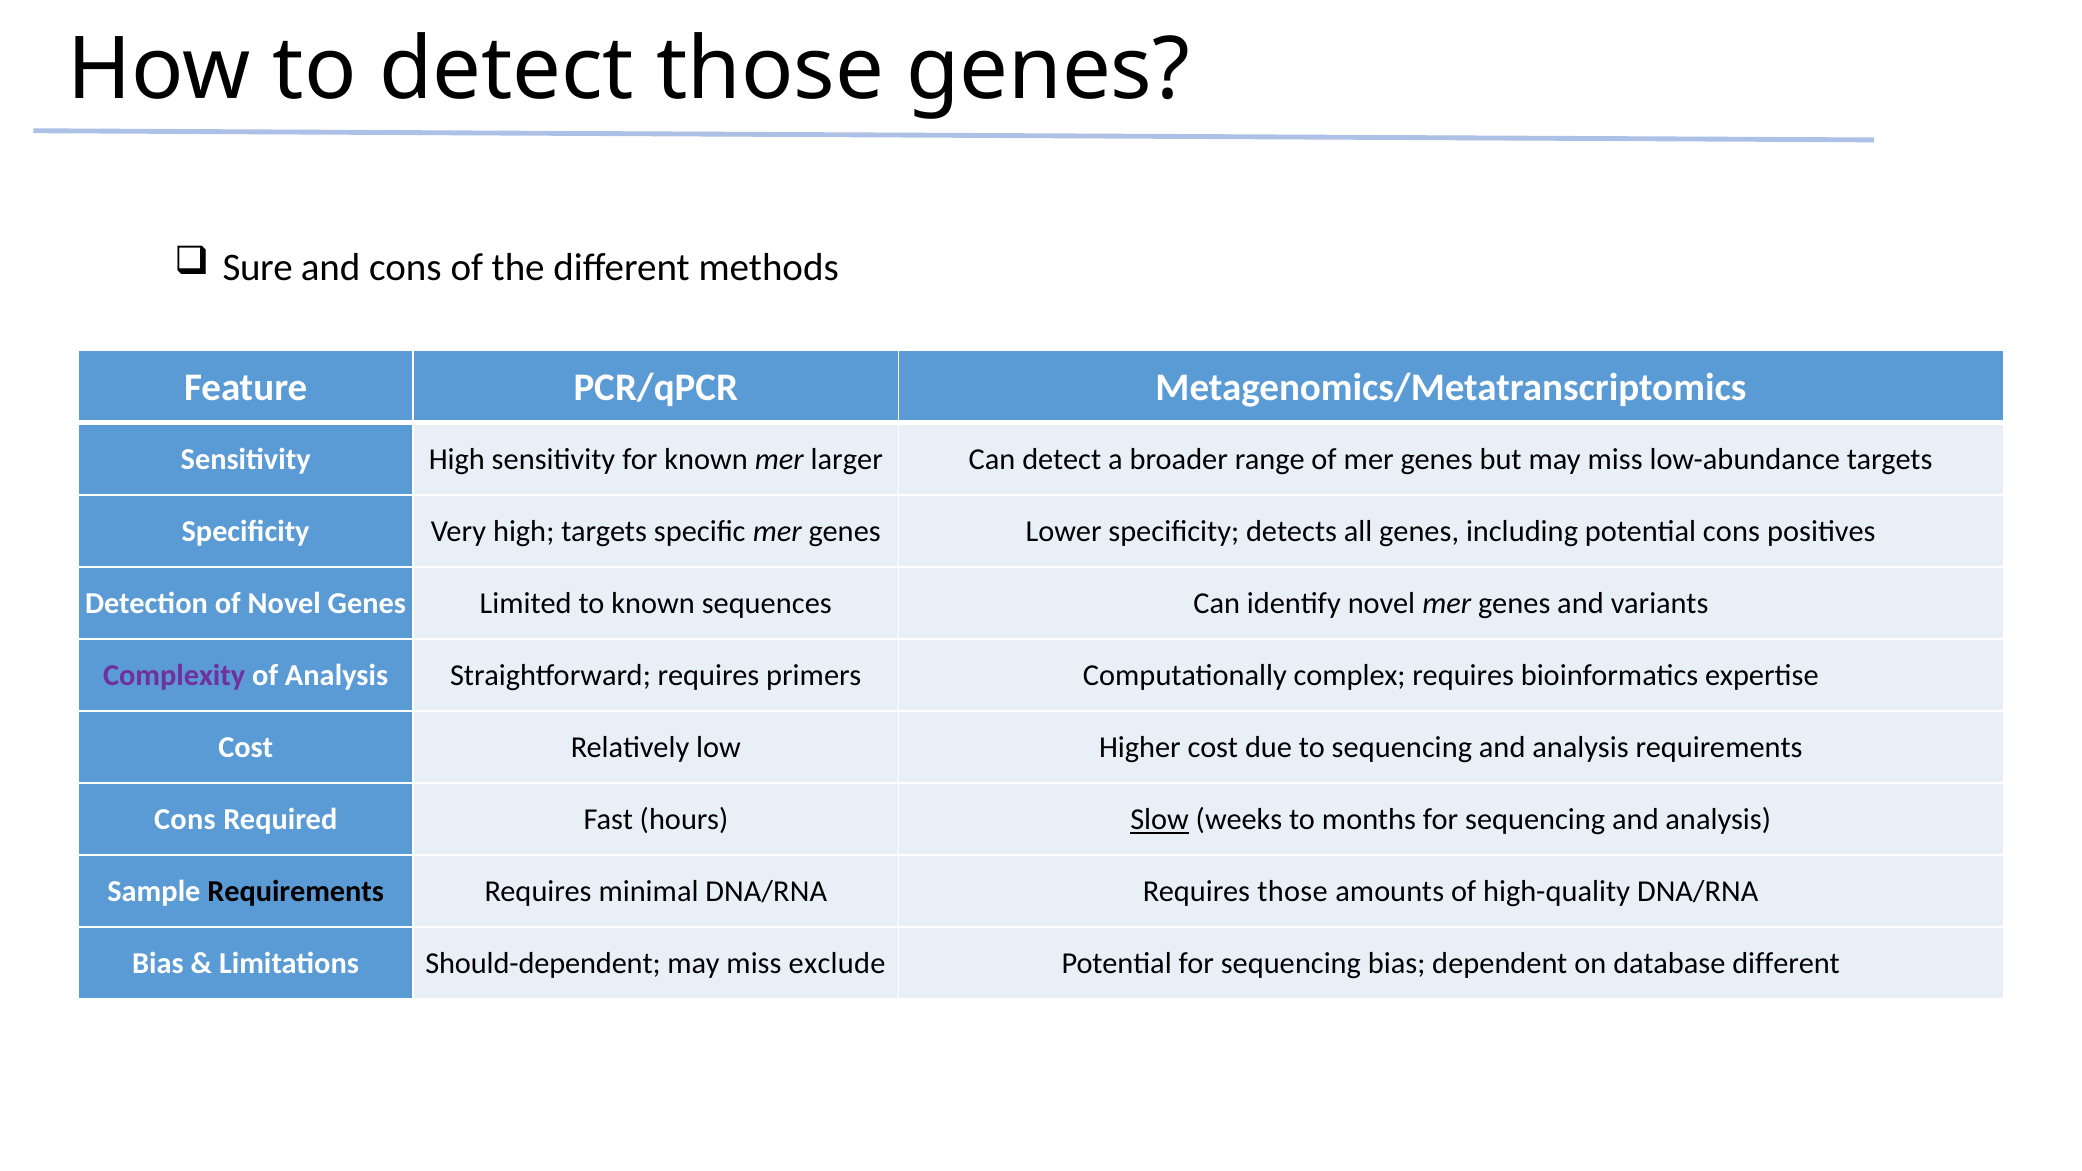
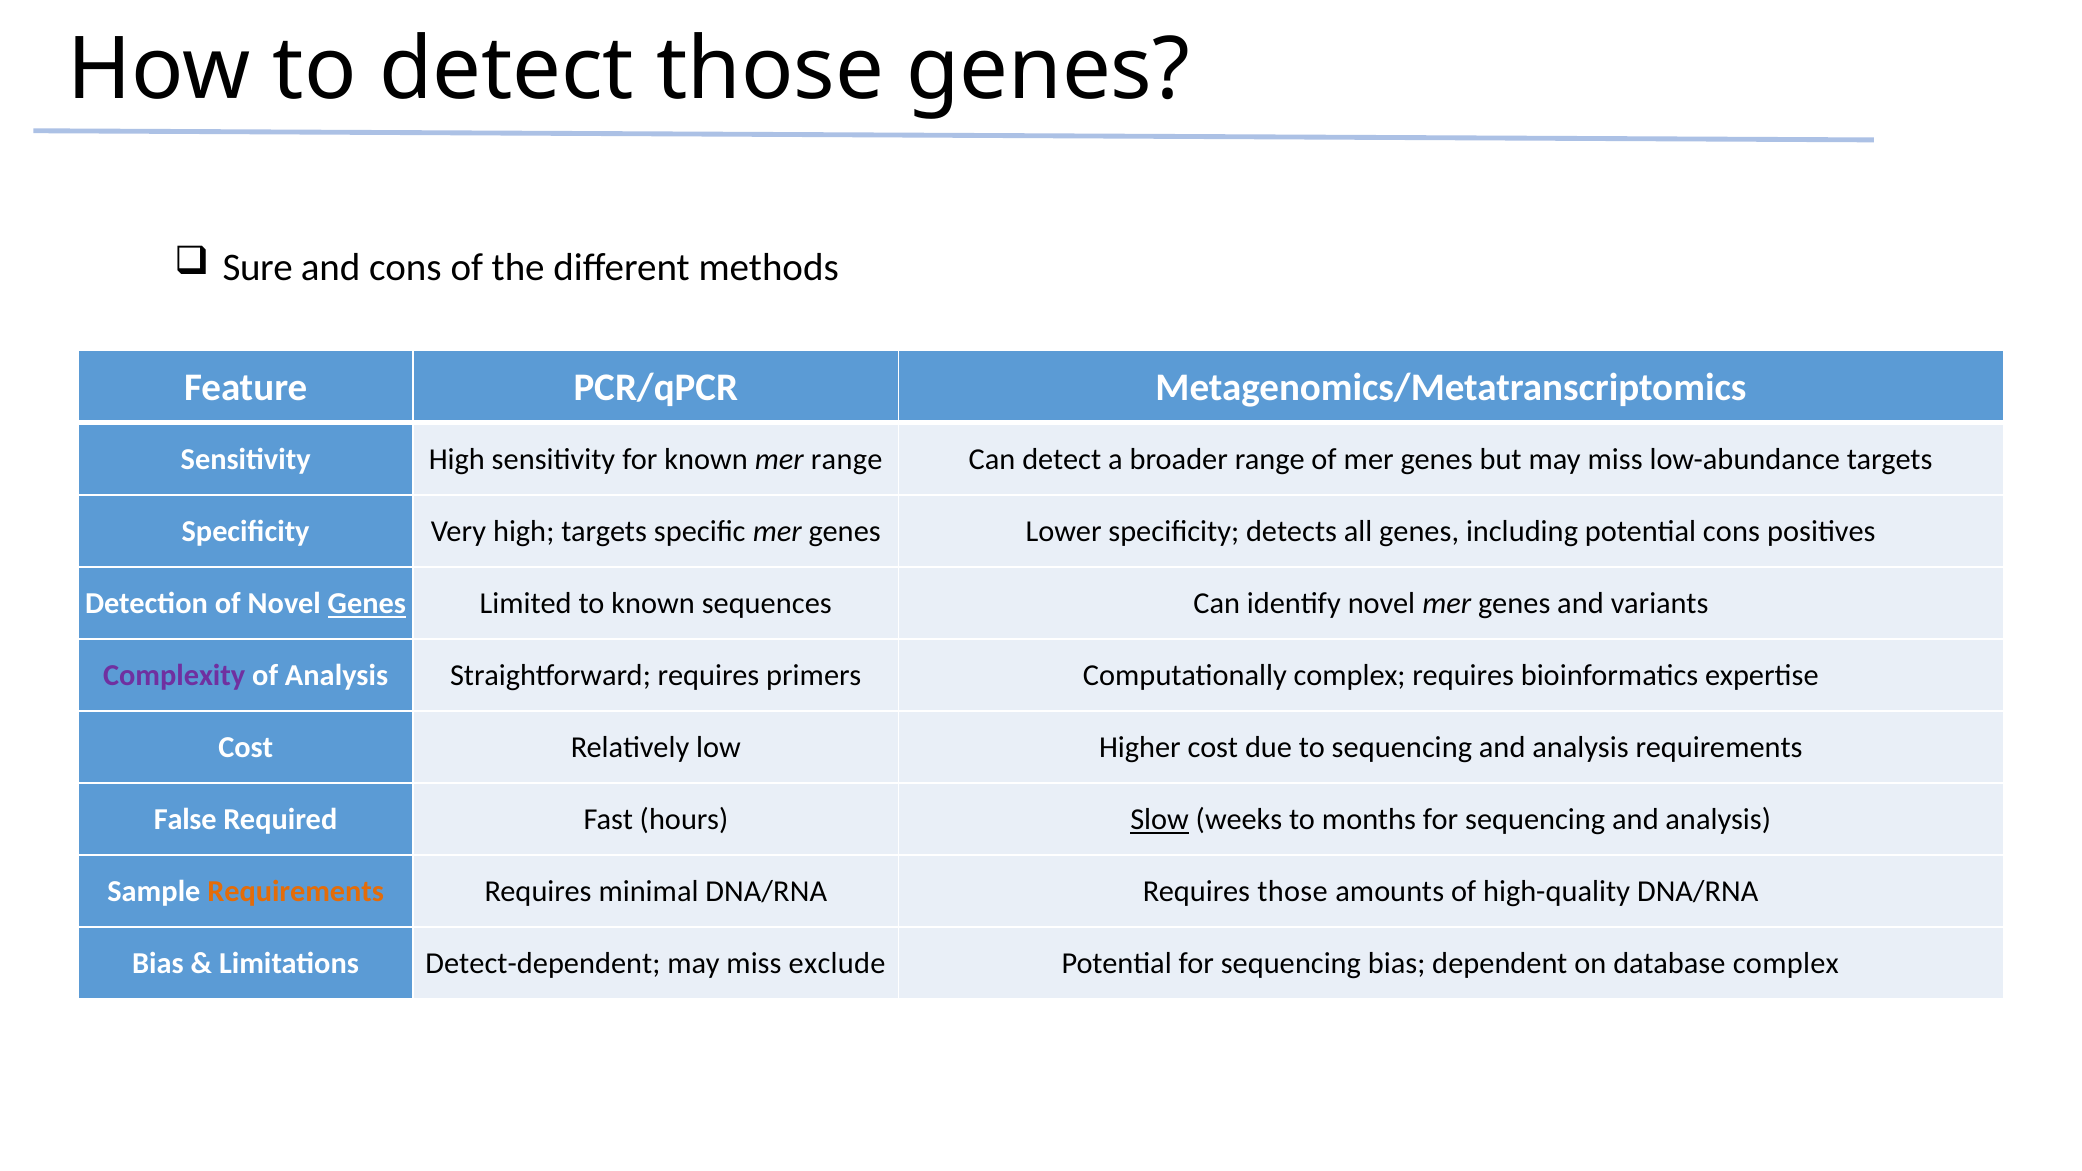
mer larger: larger -> range
Genes at (367, 604) underline: none -> present
Cons at (185, 820): Cons -> False
Requirements at (296, 892) colour: black -> orange
Should-dependent: Should-dependent -> Detect-dependent
database different: different -> complex
